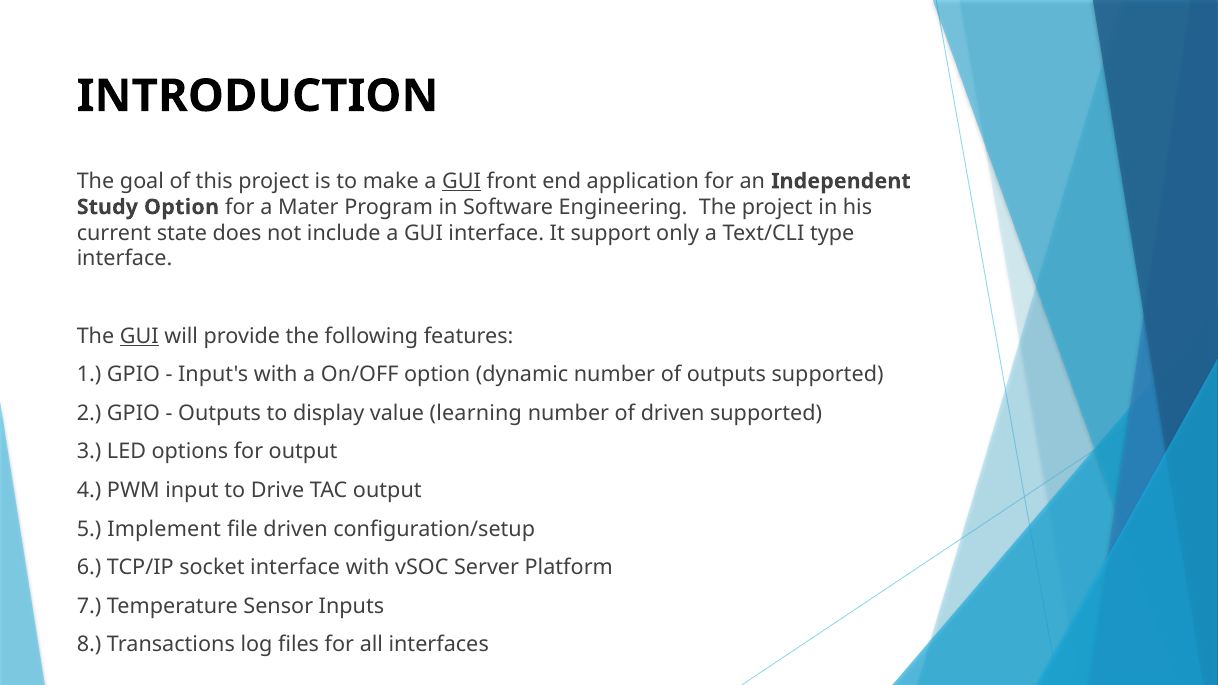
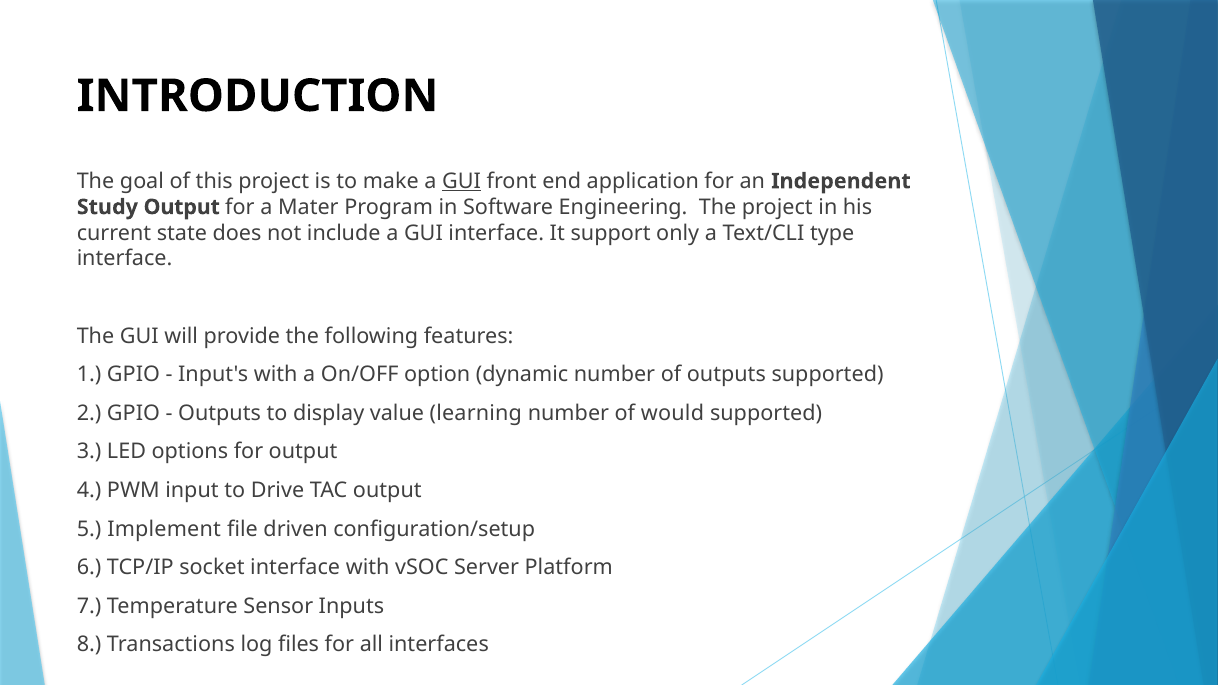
Study Option: Option -> Output
GUI at (139, 336) underline: present -> none
of driven: driven -> would
